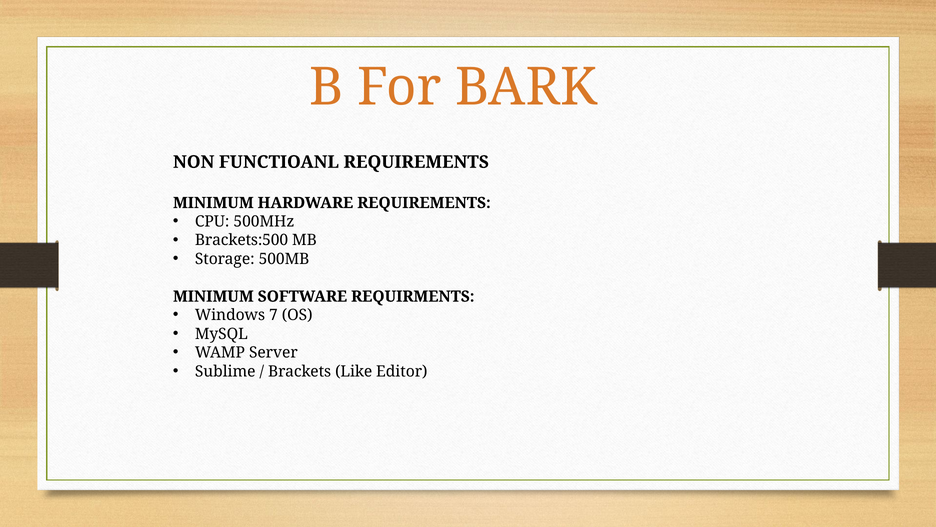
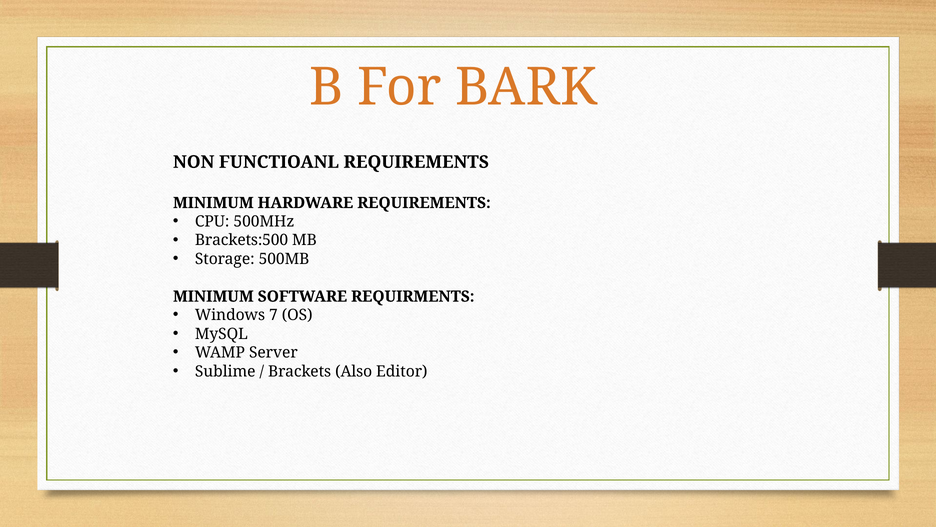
Like: Like -> Also
